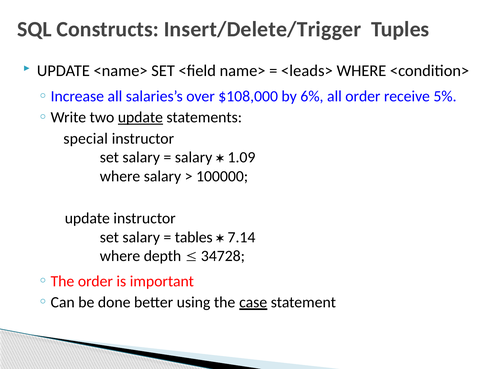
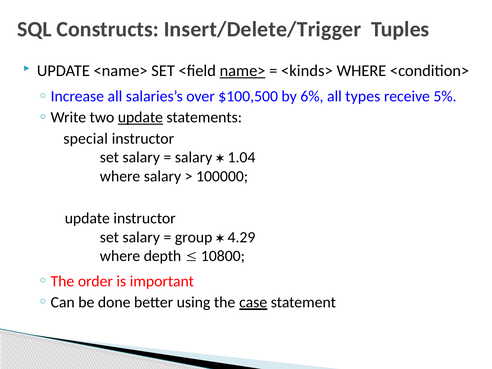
name> underline: none -> present
<leads>: <leads> -> <kinds>
$108,000: $108,000 -> $100,500
all order: order -> types
1.09: 1.09 -> 1.04
tables: tables -> group
7.14: 7.14 -> 4.29
34728: 34728 -> 10800
